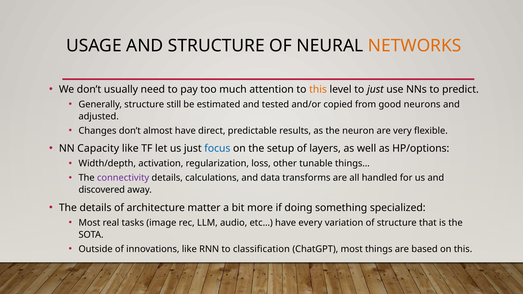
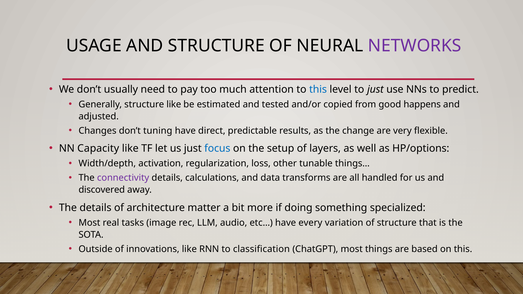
NETWORKS colour: orange -> purple
this at (318, 89) colour: orange -> blue
structure still: still -> like
neurons: neurons -> happens
almost: almost -> tuning
neuron: neuron -> change
